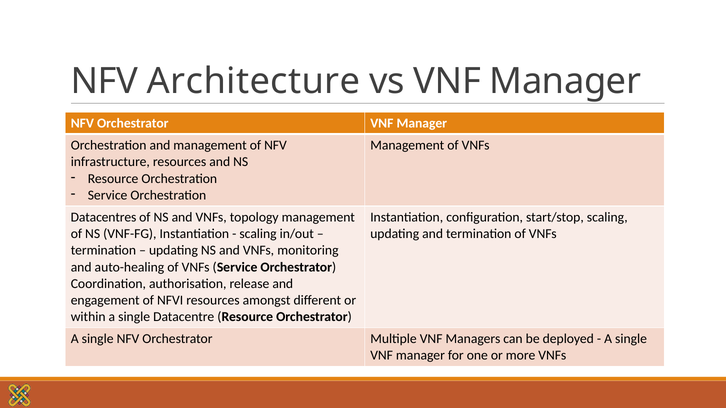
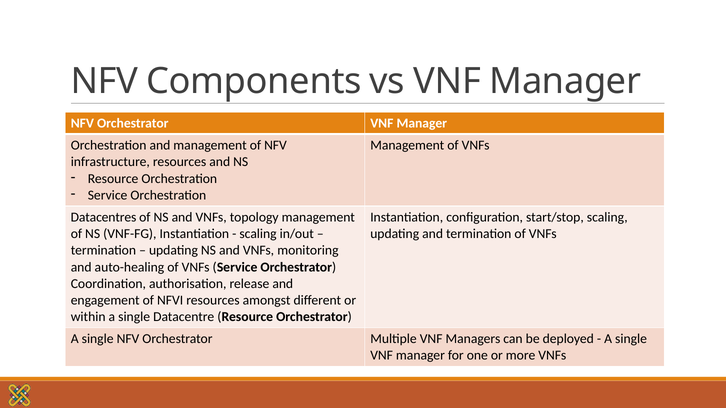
Architecture: Architecture -> Components
